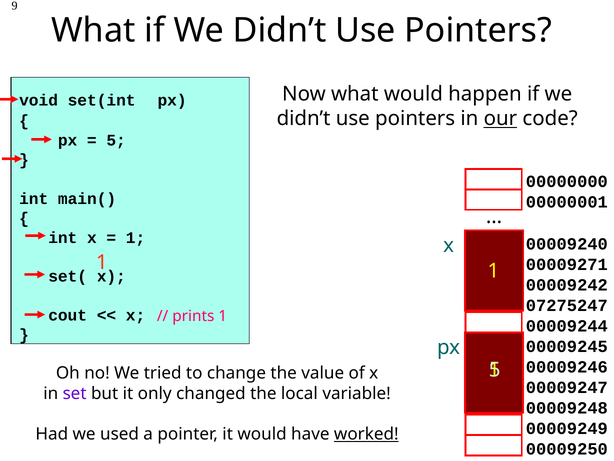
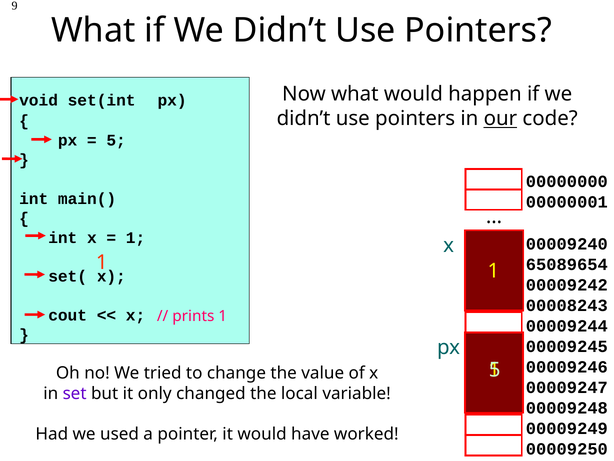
00009271: 00009271 -> 65089654
07275247: 07275247 -> 00008243
worked underline: present -> none
